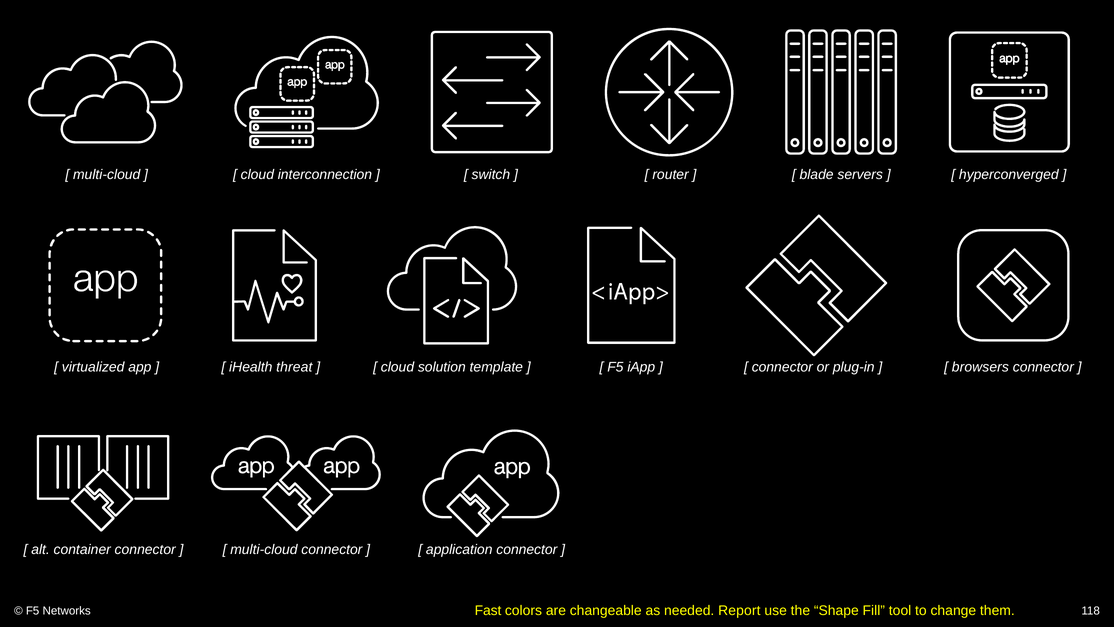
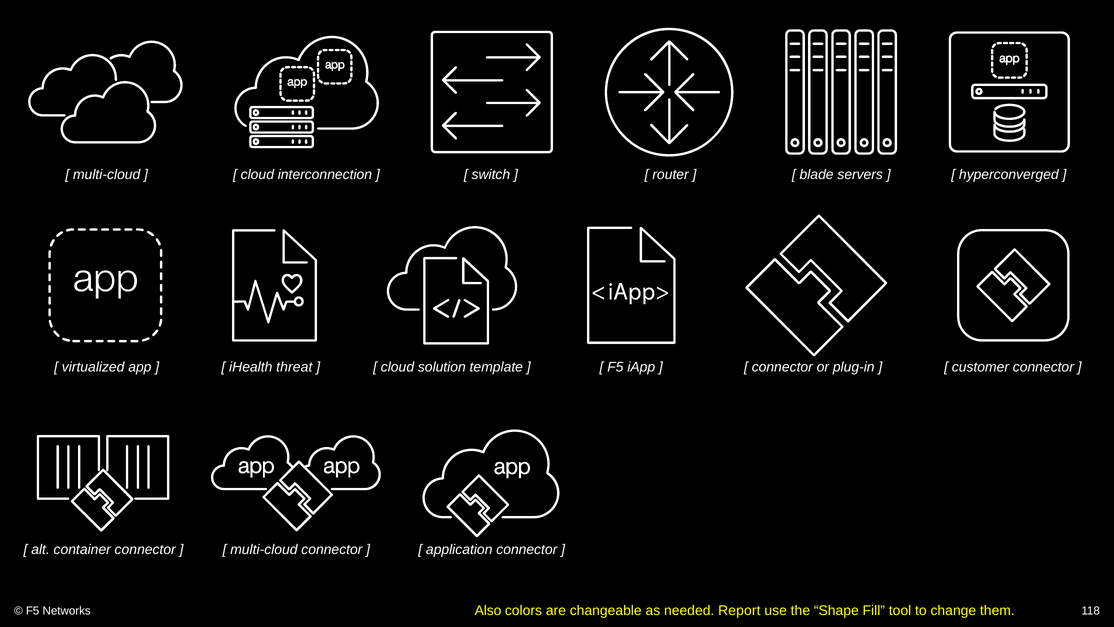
browsers: browsers -> customer
Fast: Fast -> Also
